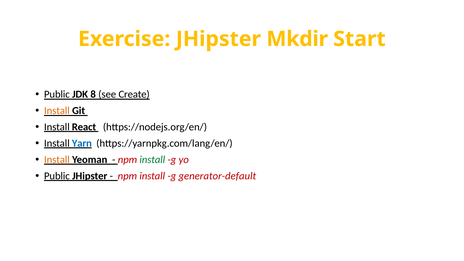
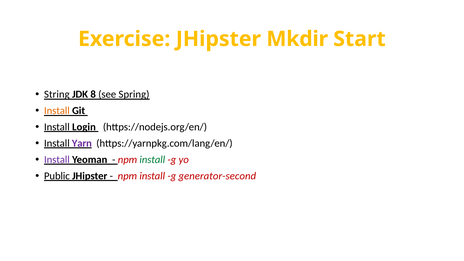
Public at (57, 94): Public -> String
Create: Create -> Spring
React: React -> Login
Yarn colour: blue -> purple
Install at (57, 160) colour: orange -> purple
generator-default: generator-default -> generator-second
